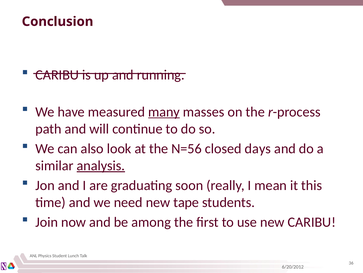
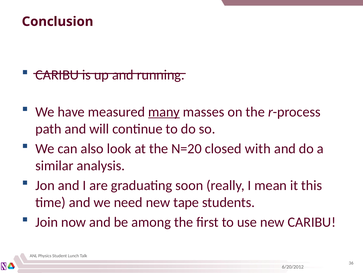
N=56: N=56 -> N=20
days: days -> with
analysis underline: present -> none
